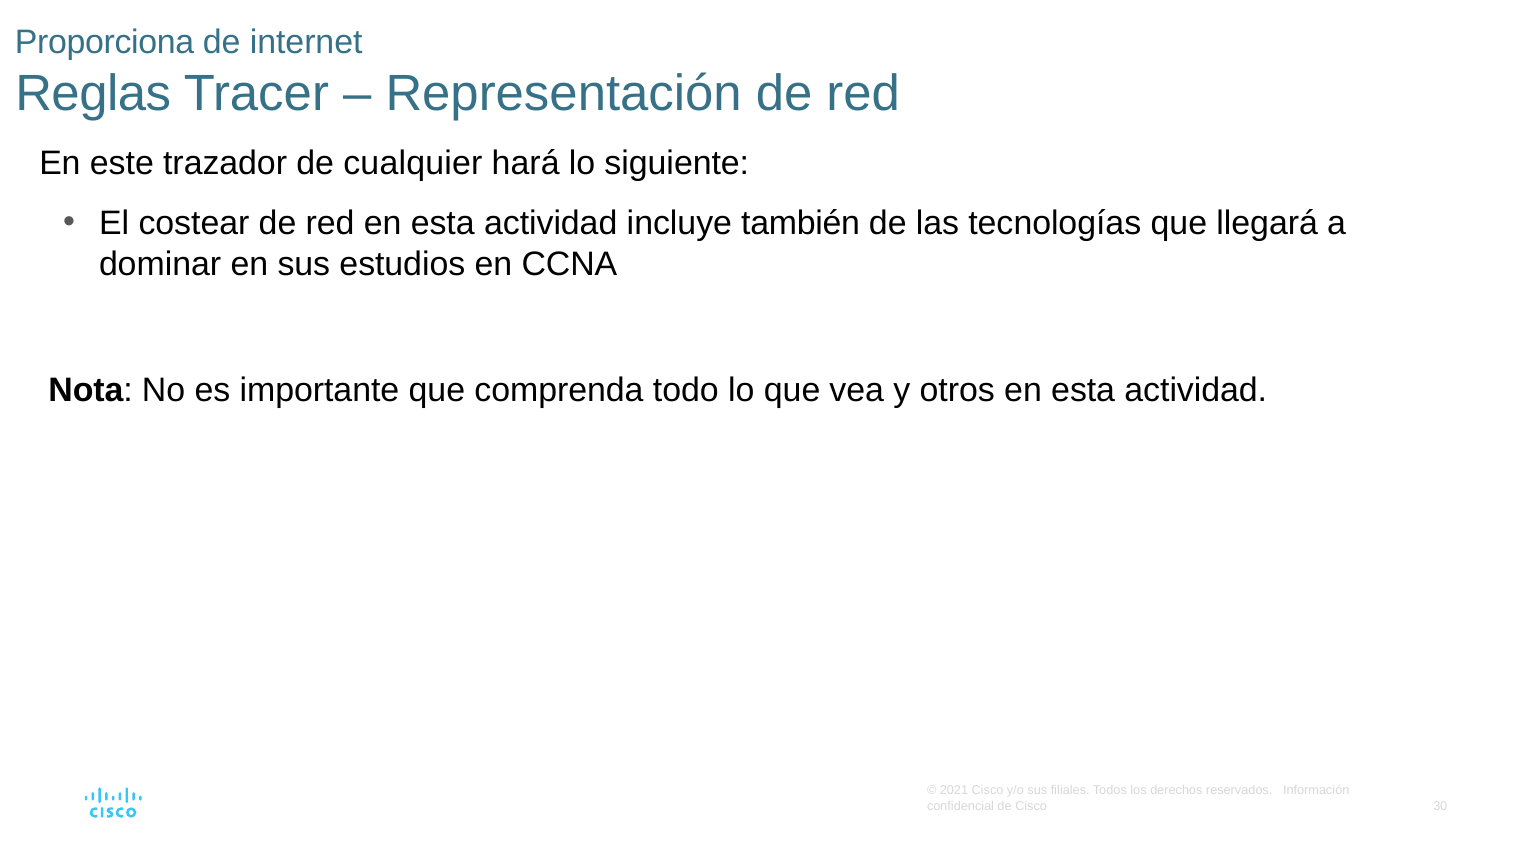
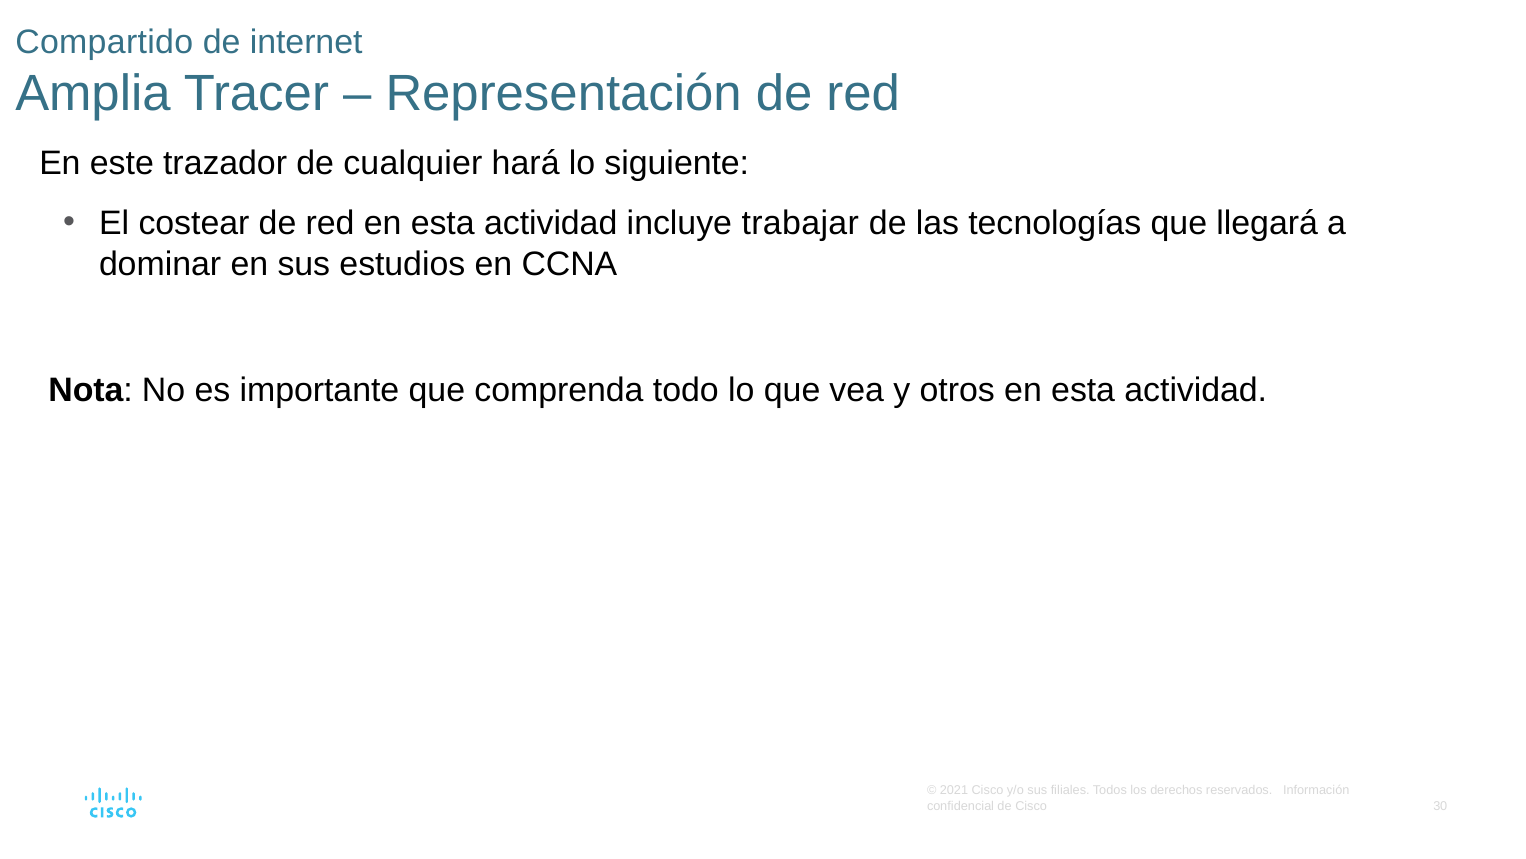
Proporciona: Proporciona -> Compartido
Reglas: Reglas -> Amplia
también: también -> trabajar
